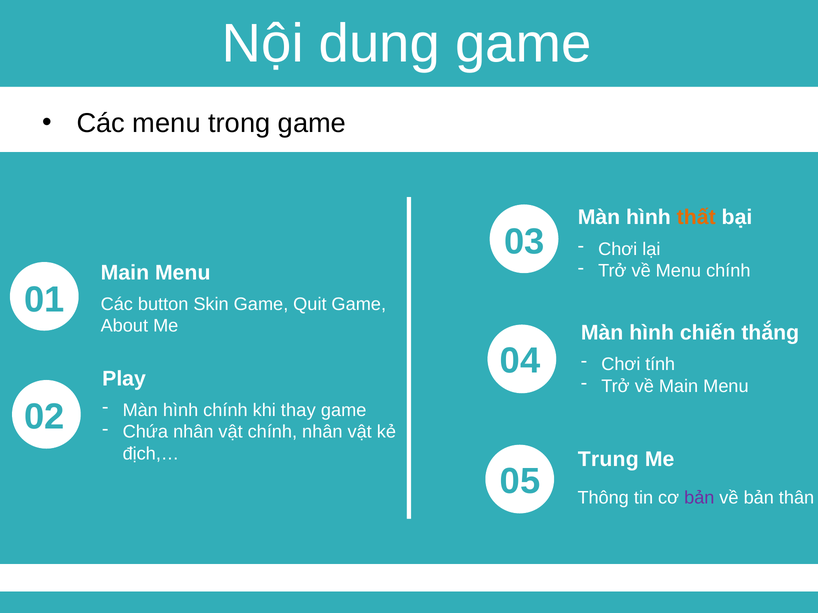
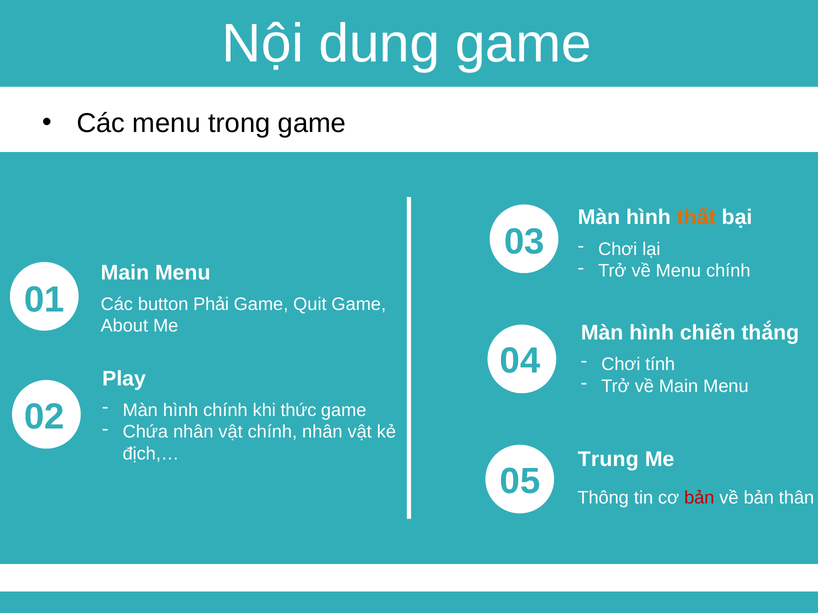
Skin: Skin -> Phải
thay: thay -> thức
bản at (699, 498) colour: purple -> red
